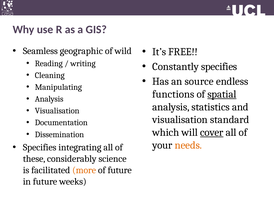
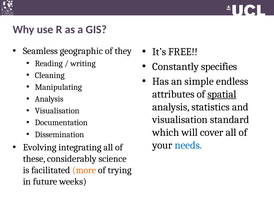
wild: wild -> they
source: source -> simple
functions: functions -> attributes
cover underline: present -> none
needs colour: orange -> blue
Specifies at (40, 148): Specifies -> Evolving
of future: future -> trying
